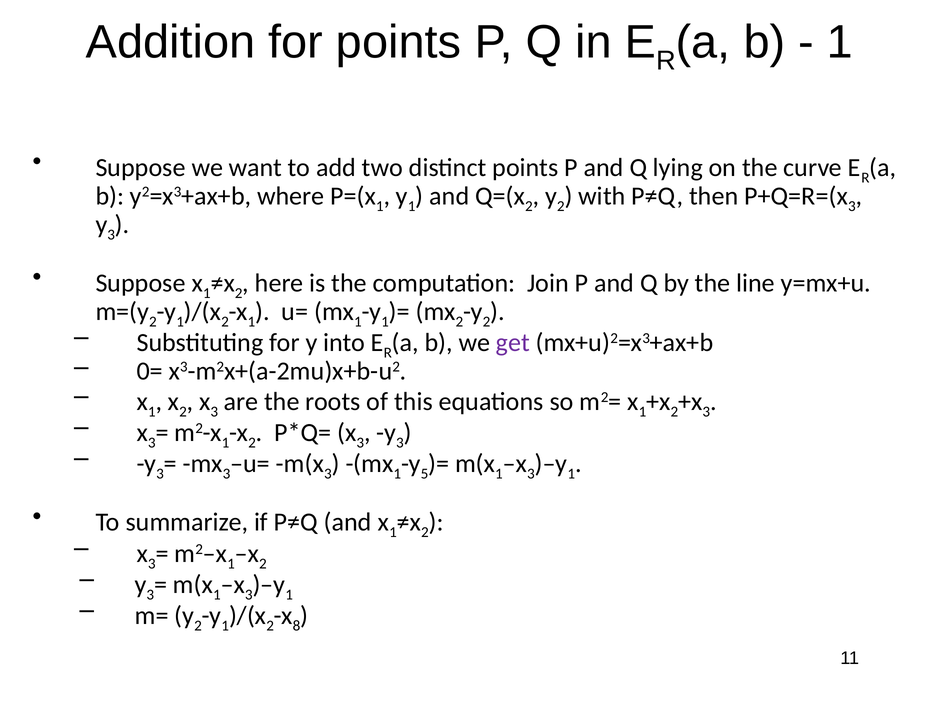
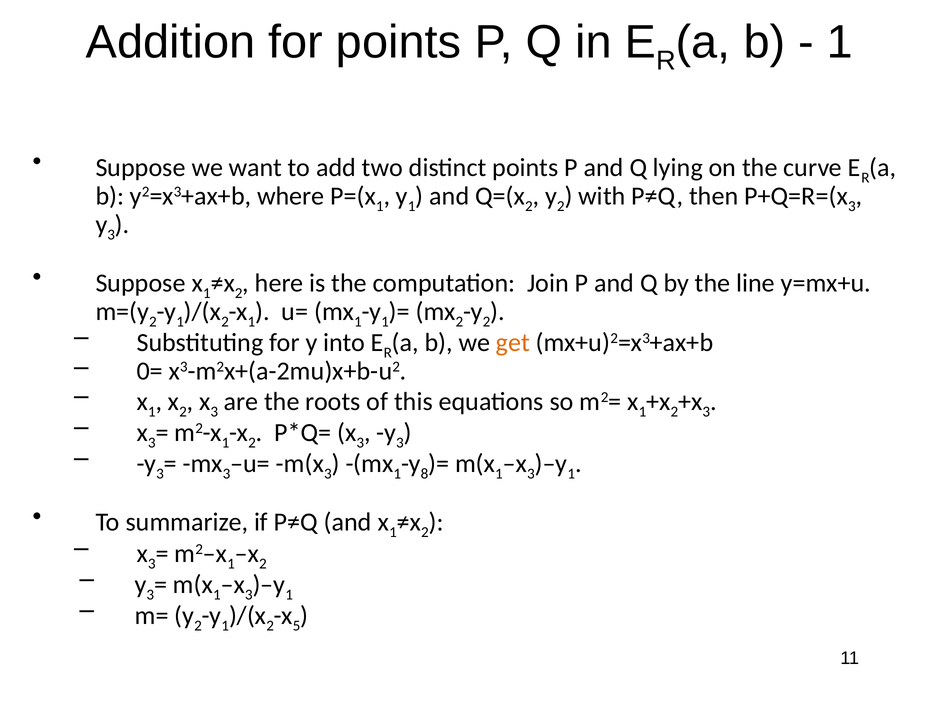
get colour: purple -> orange
5: 5 -> 8
8: 8 -> 5
